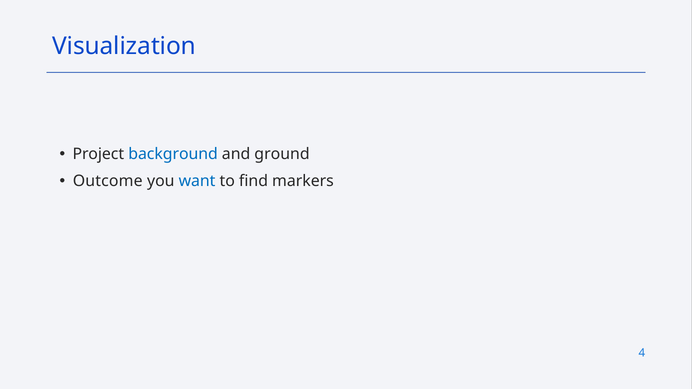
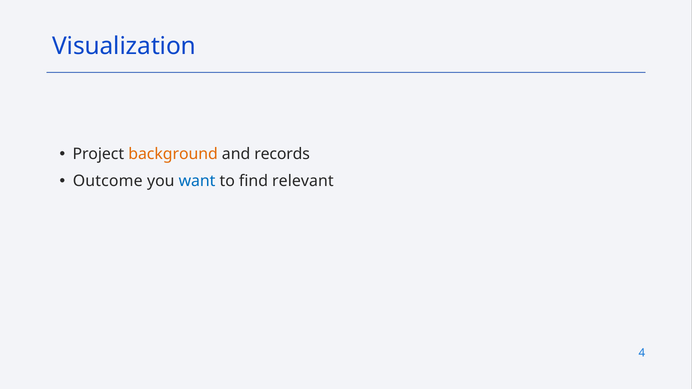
background colour: blue -> orange
ground: ground -> records
markers: markers -> relevant
